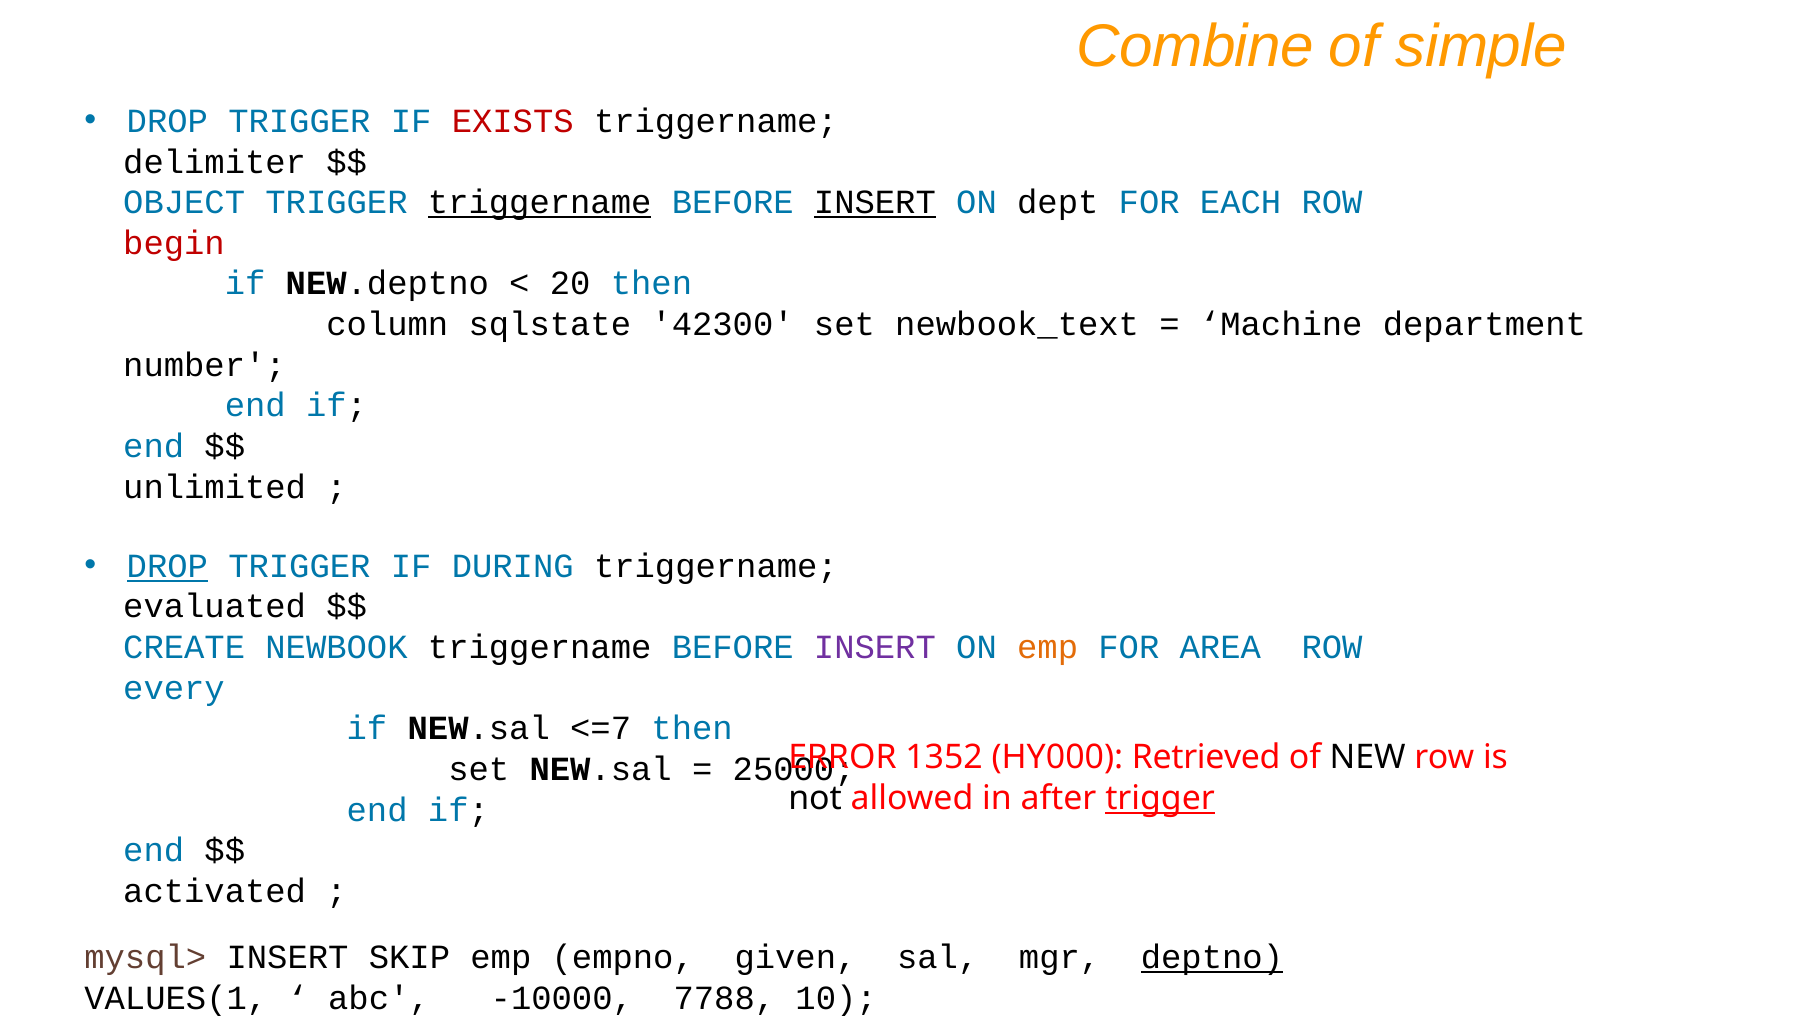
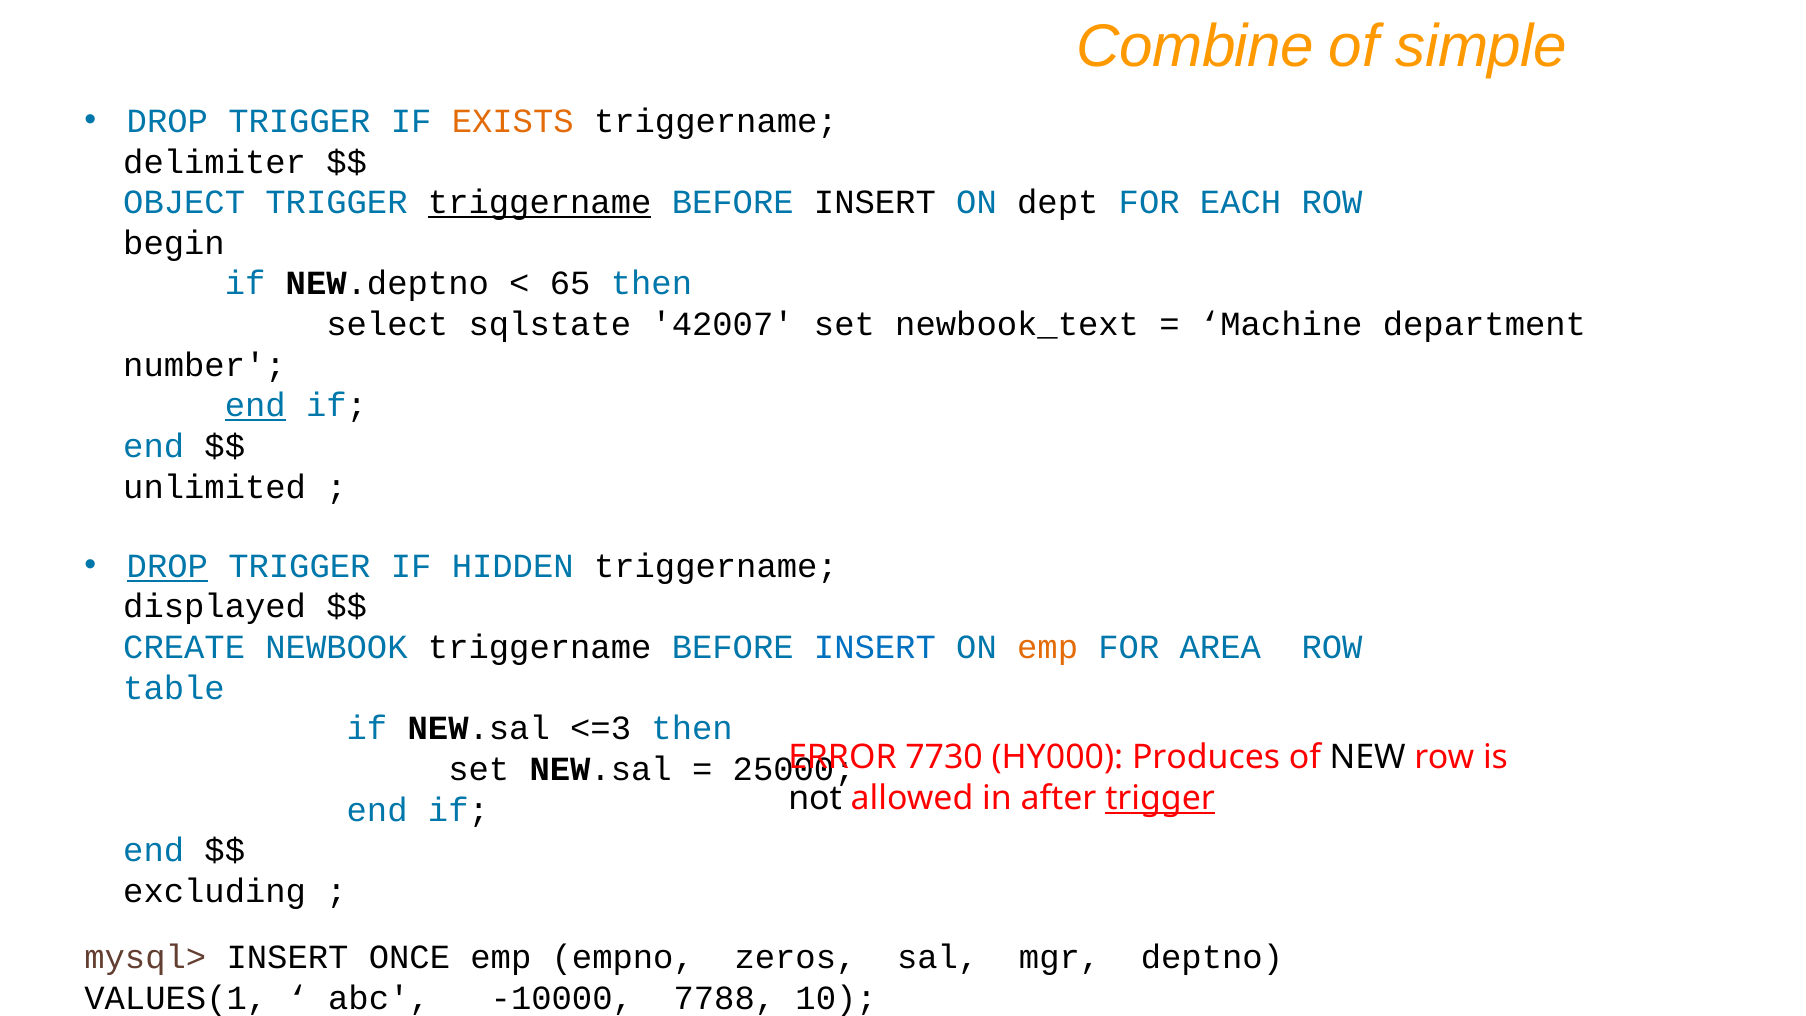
EXISTS colour: red -> orange
INSERT at (875, 203) underline: present -> none
begin colour: red -> black
20: 20 -> 65
column: column -> select
42300: 42300 -> 42007
end at (255, 406) underline: none -> present
DURING: DURING -> HIDDEN
evaluated: evaluated -> displayed
INSERT at (875, 647) colour: purple -> blue
every: every -> table
<=7: <=7 -> <=3
1352: 1352 -> 7730
Retrieved: Retrieved -> Produces
activated: activated -> excluding
SKIP: SKIP -> ONCE
given: given -> zeros
deptno underline: present -> none
